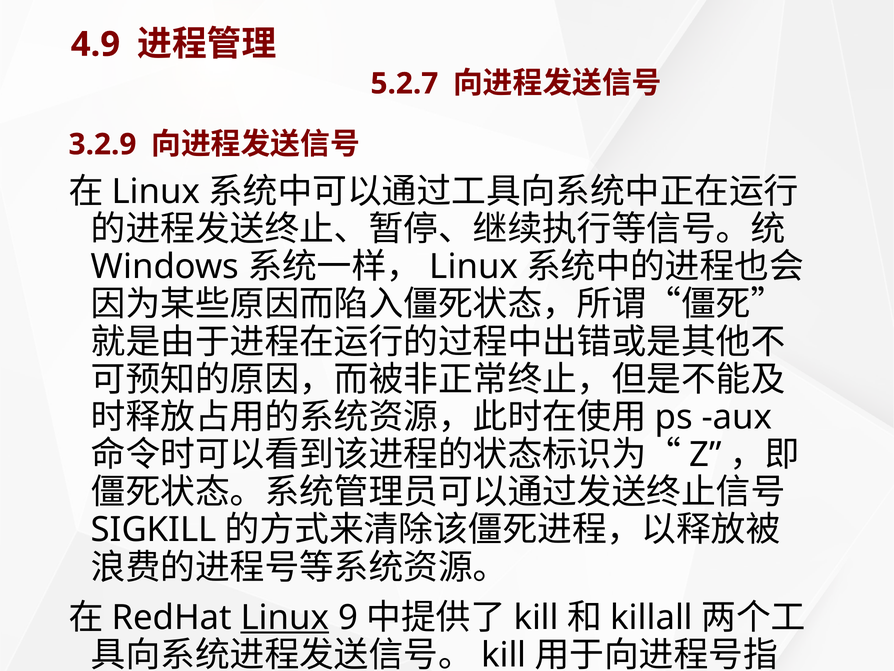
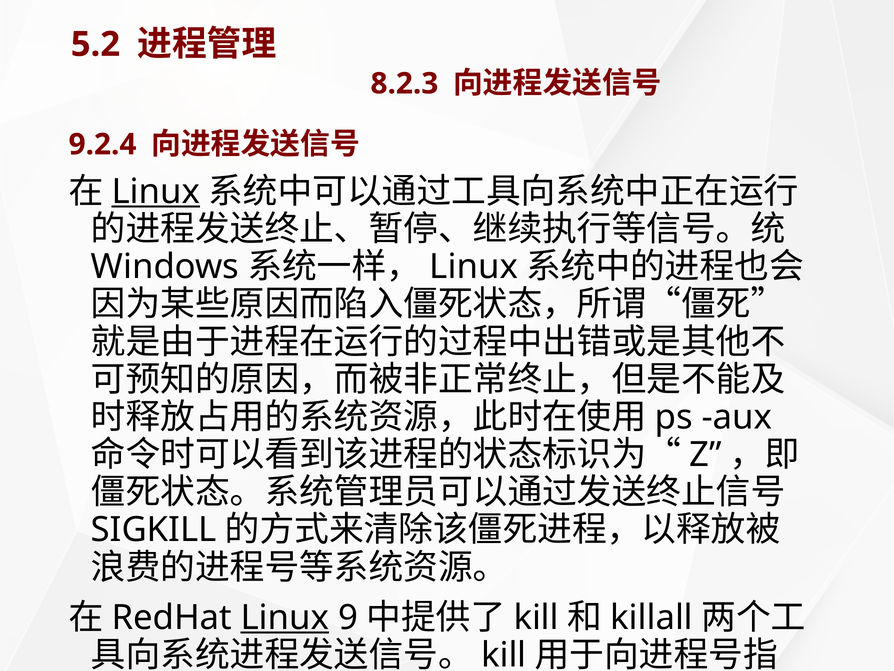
4.9: 4.9 -> 5.2
5.2.7: 5.2.7 -> 8.2.3
3.2.9: 3.2.9 -> 9.2.4
Linux at (156, 192) underline: none -> present
